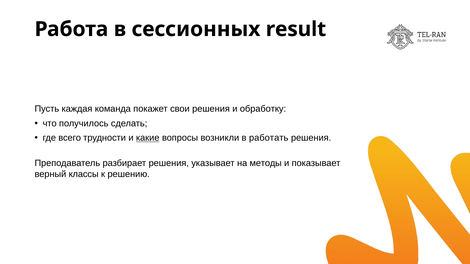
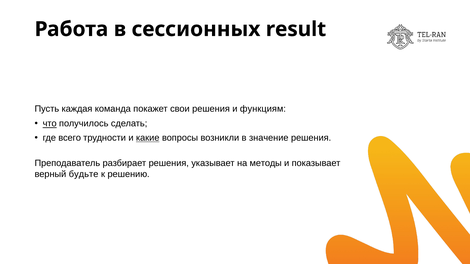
обработку: обработку -> функциям
что underline: none -> present
работать: работать -> значение
классы: классы -> будьте
